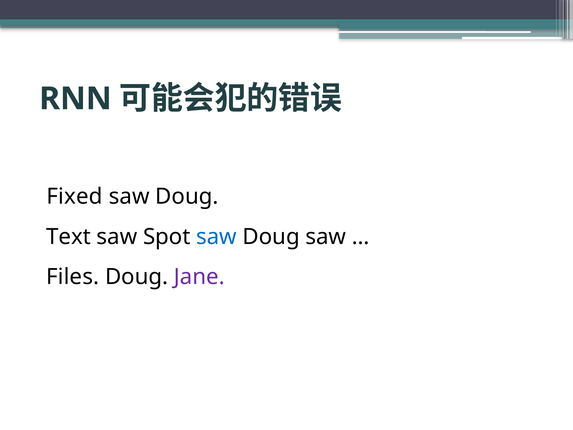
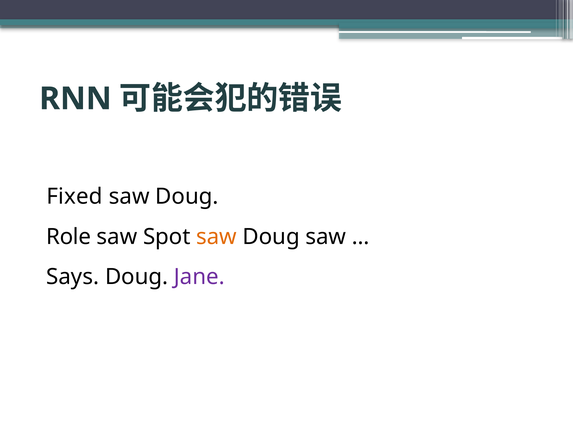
Text: Text -> Role
saw at (217, 237) colour: blue -> orange
Files: Files -> Says
